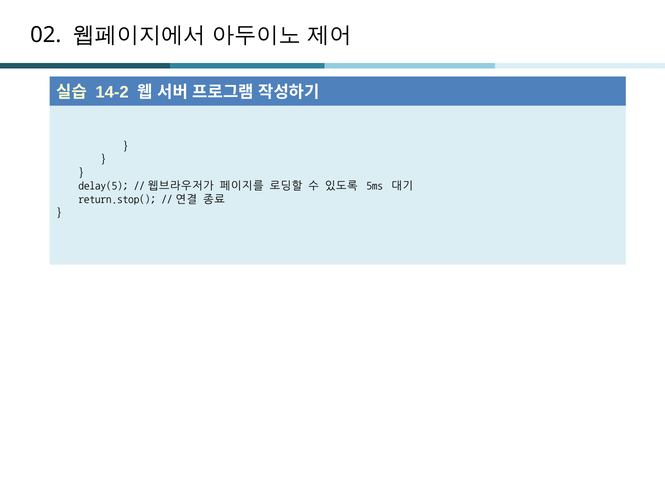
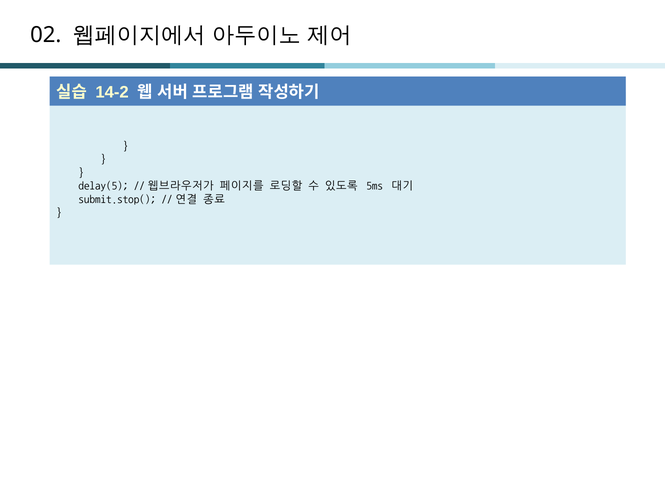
return.stop(: return.stop( -> submit.stop(
